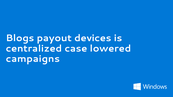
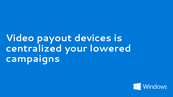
Blogs: Blogs -> Video
case: case -> your
